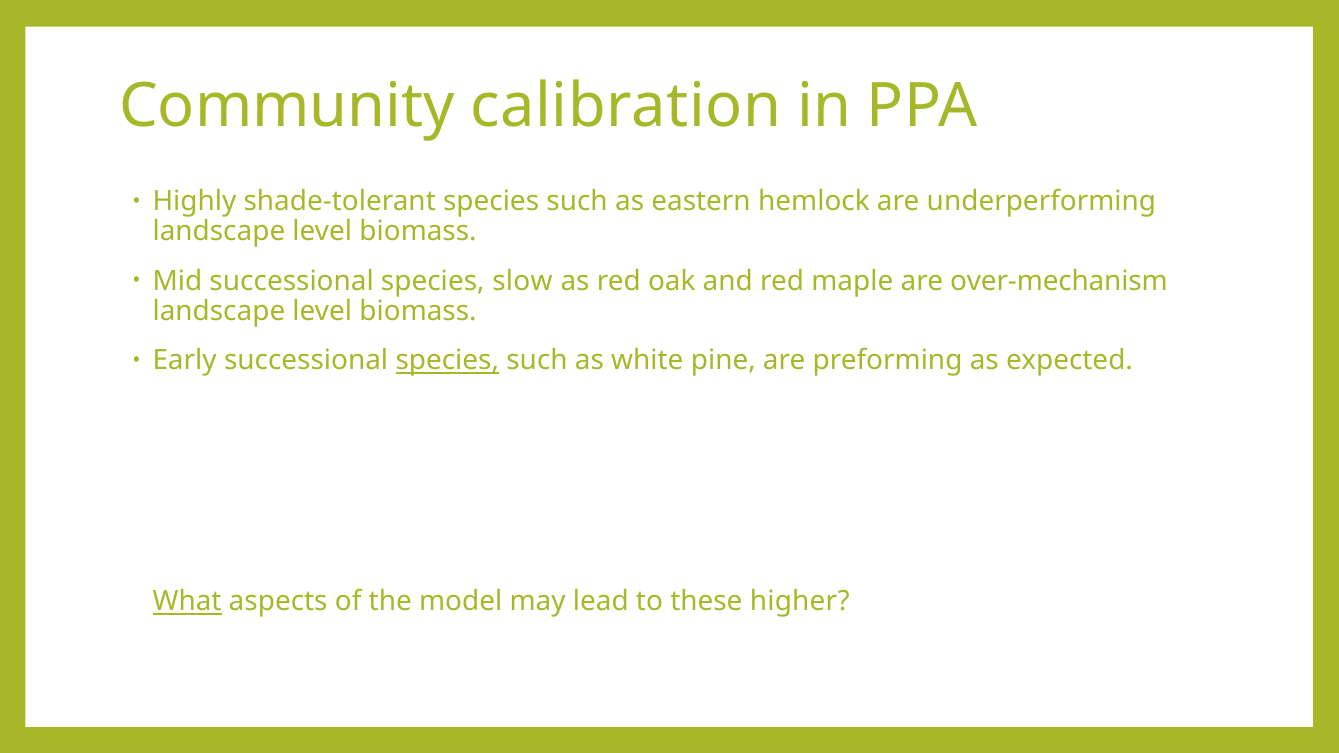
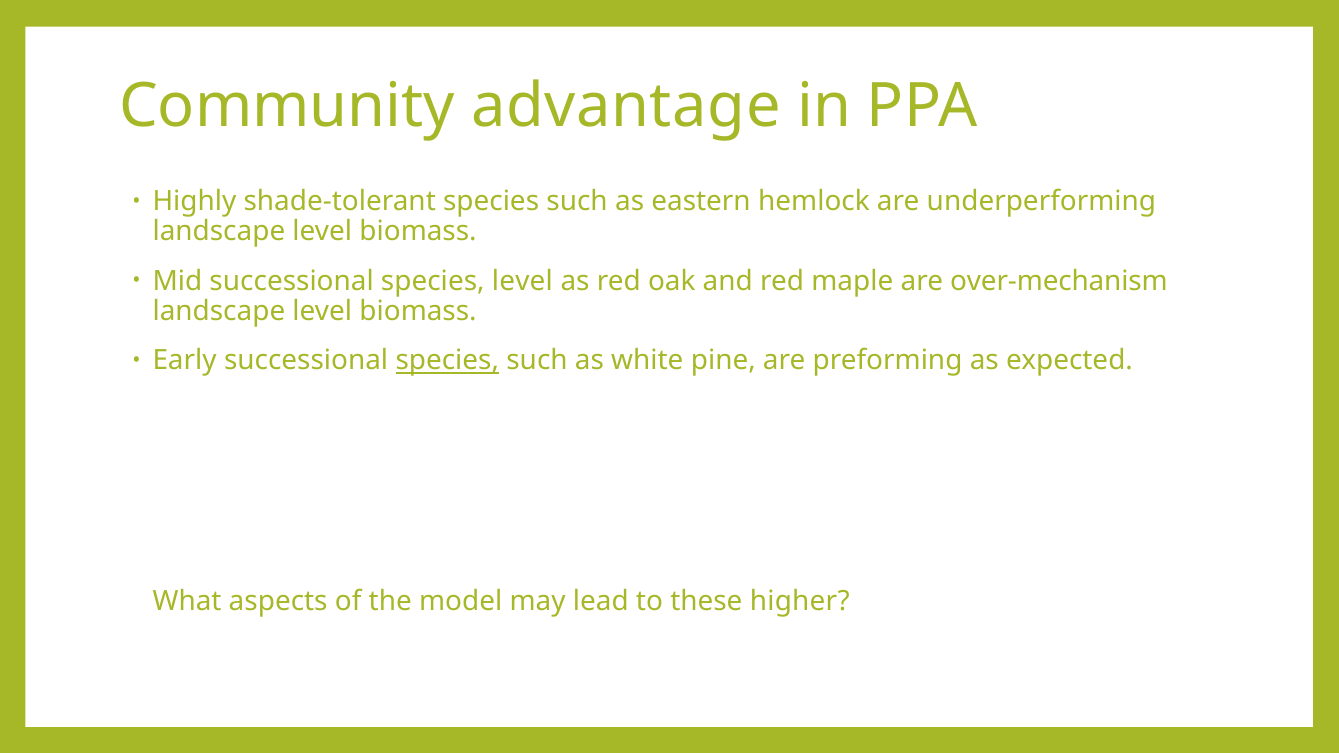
calibration: calibration -> advantage
species slow: slow -> level
What underline: present -> none
